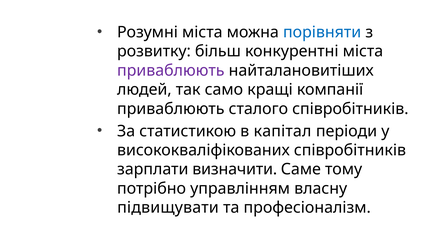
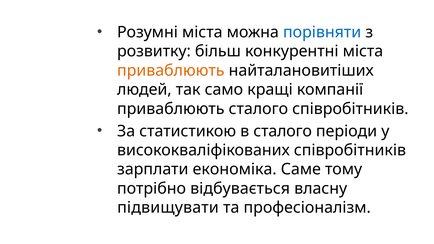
приваблюють at (171, 71) colour: purple -> orange
в капітал: капітал -> сталого
визначити: визначити -> економіка
управлінням: управлінням -> відбувається
